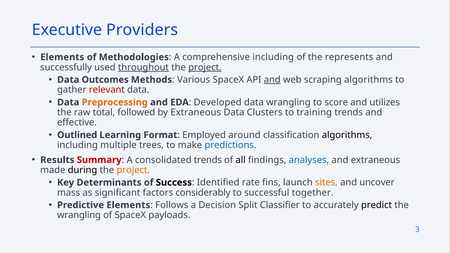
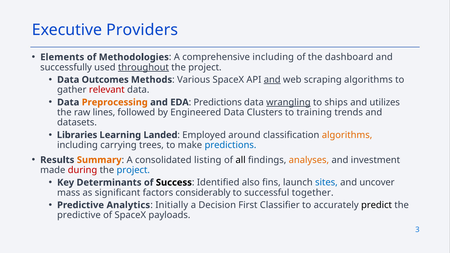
represents: represents -> dashboard
project at (205, 67) underline: present -> none
Developed at (218, 102): Developed -> Predictions
wrangling at (288, 102) underline: none -> present
score: score -> ships
total: total -> lines
by Extraneous: Extraneous -> Engineered
effective: effective -> datasets
Outlined: Outlined -> Libraries
Format: Format -> Landed
algorithms at (347, 135) colour: black -> orange
multiple: multiple -> carrying
Summary colour: red -> orange
consolidated trends: trends -> listing
analyses colour: blue -> orange
and extraneous: extraneous -> investment
during colour: black -> red
project at (133, 170) colour: orange -> blue
rate: rate -> also
sites colour: orange -> blue
Predictive Elements: Elements -> Analytics
Follows: Follows -> Initially
Split: Split -> First
wrangling at (79, 215): wrangling -> predictive
